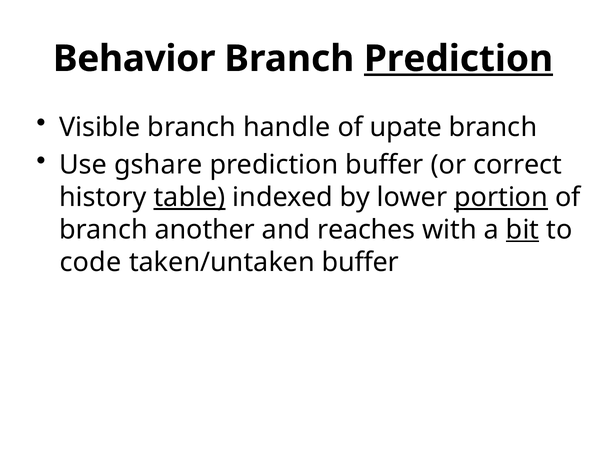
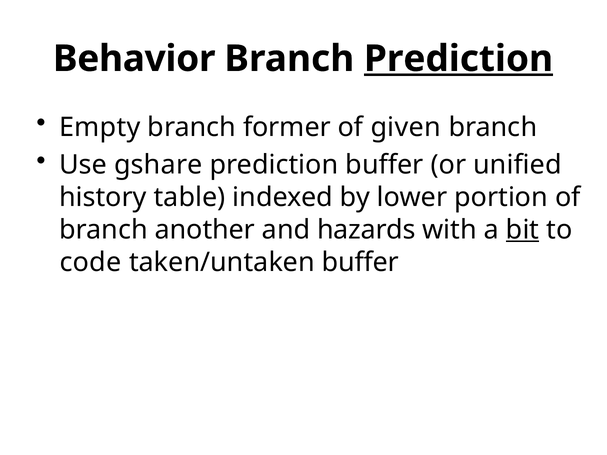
Visible: Visible -> Empty
handle: handle -> former
upate: upate -> given
correct: correct -> unified
table underline: present -> none
portion underline: present -> none
reaches: reaches -> hazards
